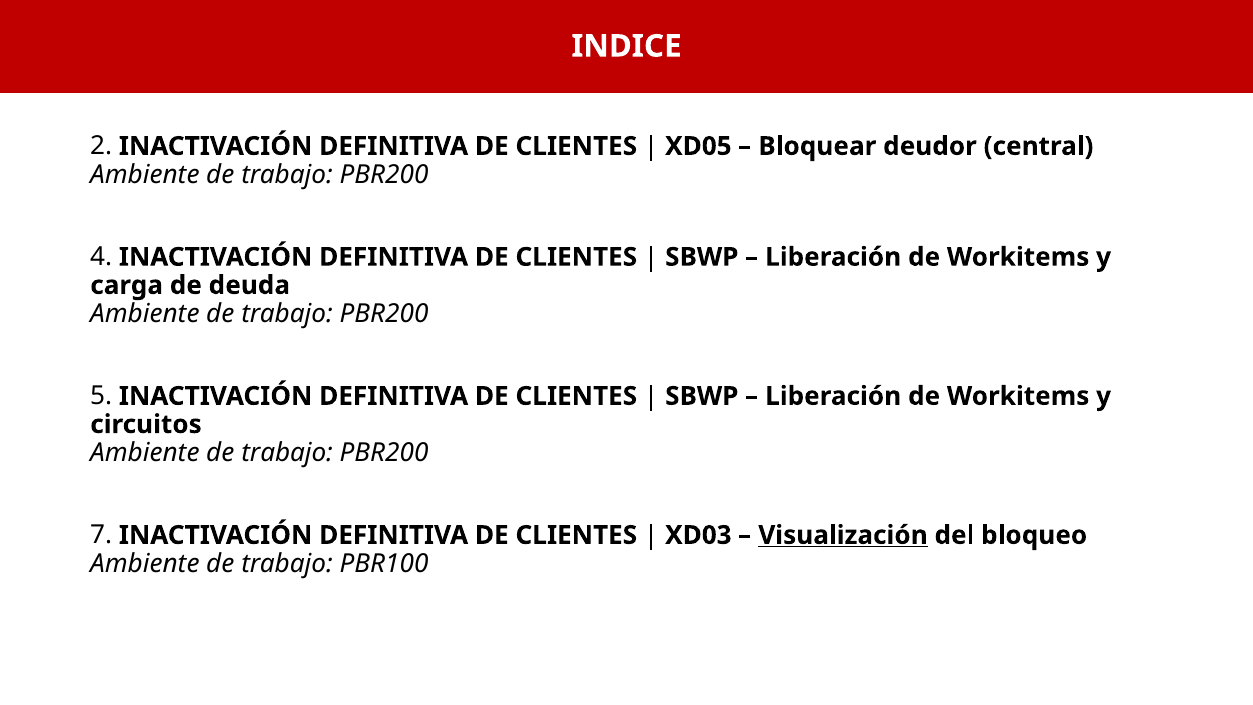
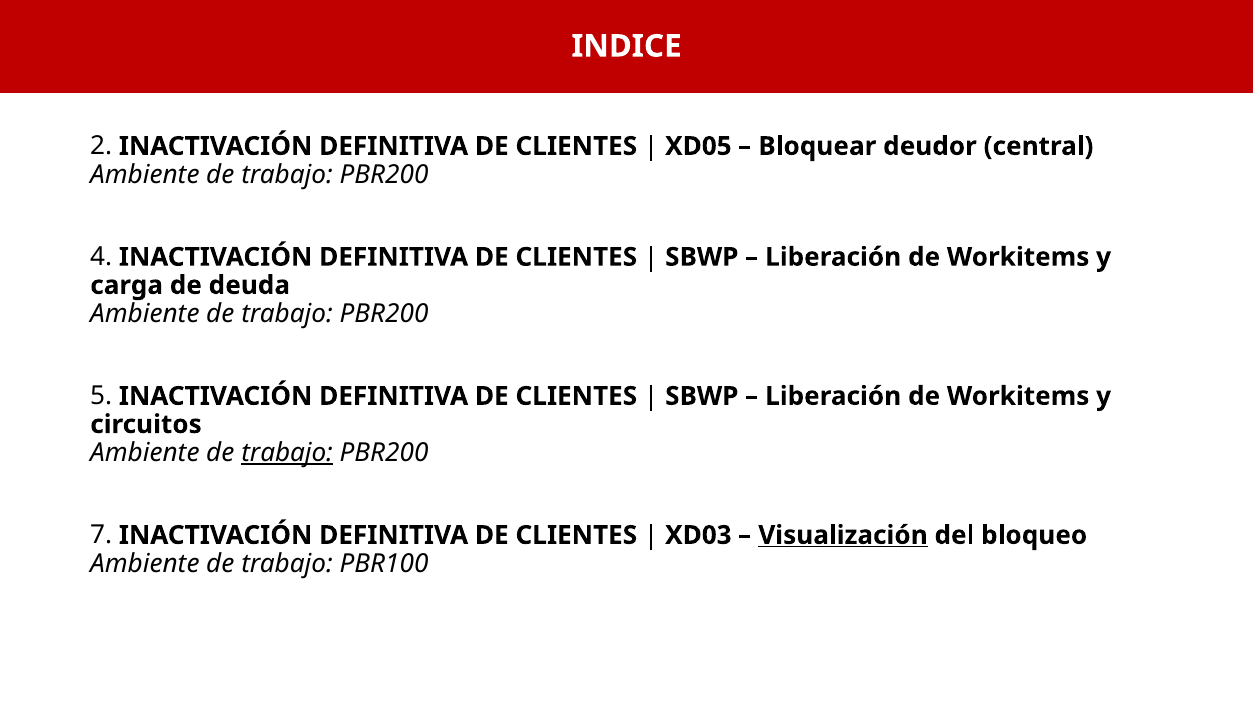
trabajo at (287, 453) underline: none -> present
